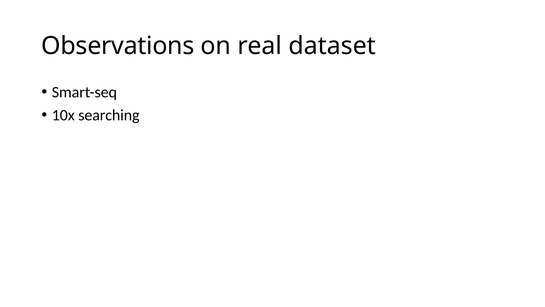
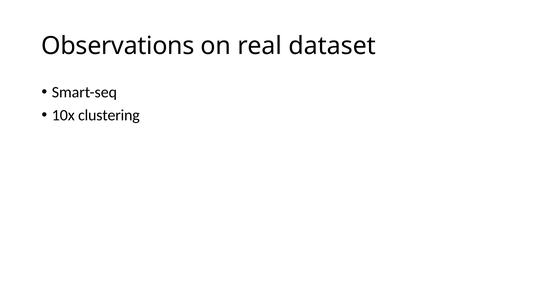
searching: searching -> clustering
